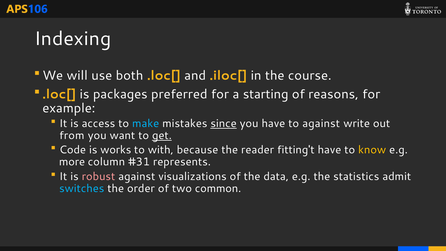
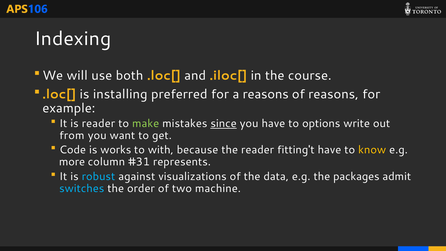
packages: packages -> installing
a starting: starting -> reasons
is access: access -> reader
make colour: light blue -> light green
to against: against -> options
get underline: present -> none
robust colour: pink -> light blue
statistics: statistics -> packages
common: common -> machine
